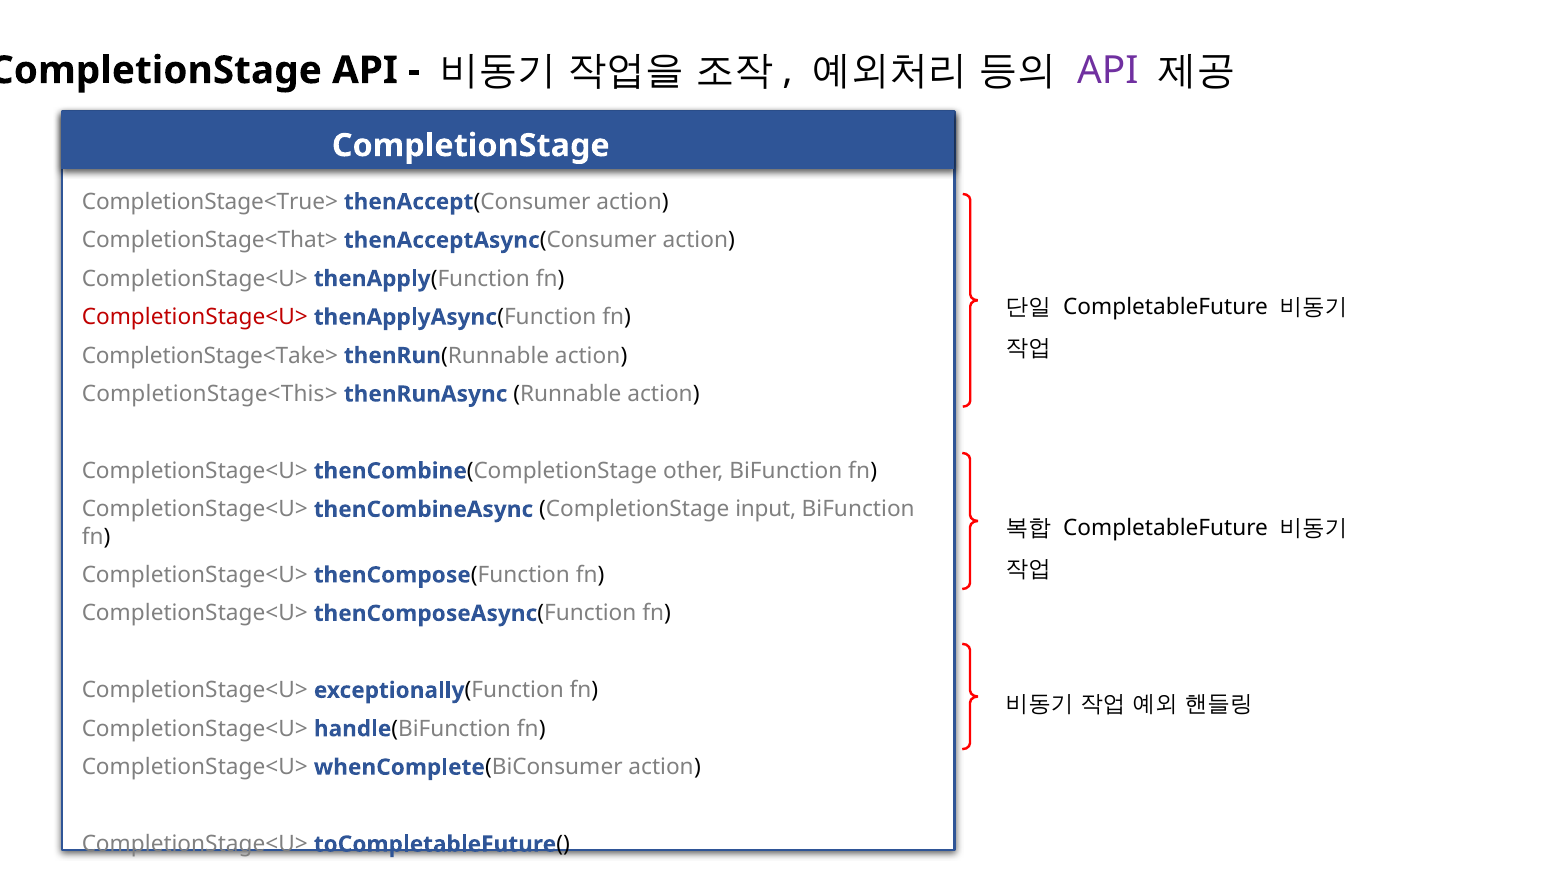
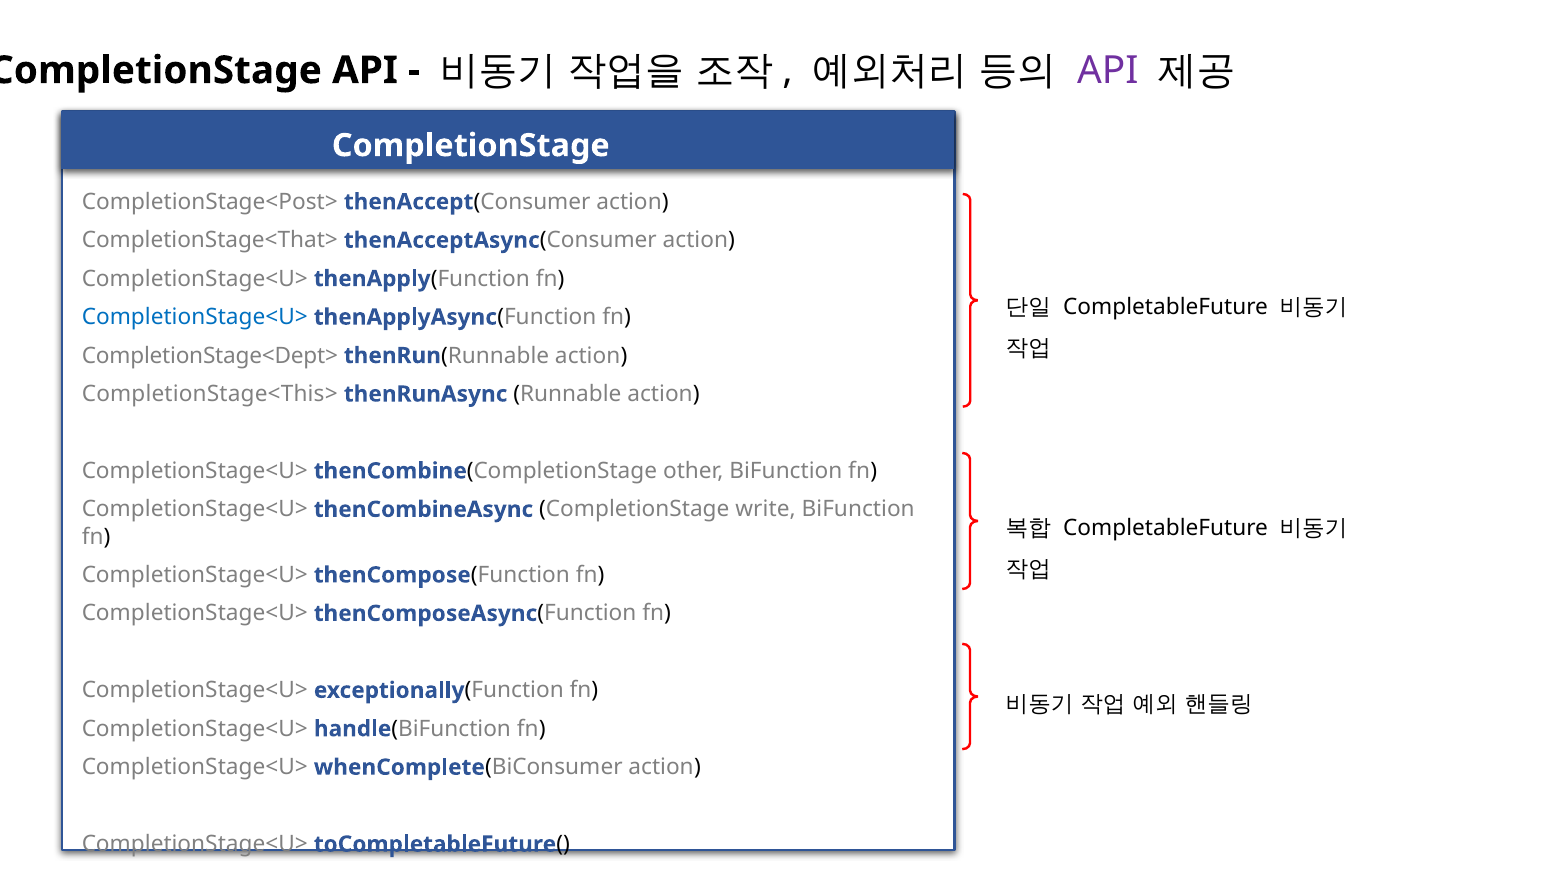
CompletionStage<True>: CompletionStage<True> -> CompletionStage<Post>
CompletionStage<U> at (195, 317) colour: red -> blue
CompletionStage<Take>: CompletionStage<Take> -> CompletionStage<Dept>
input: input -> write
